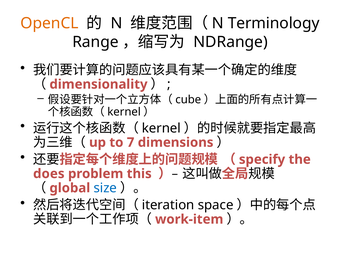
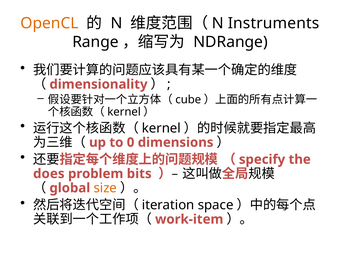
Terminology: Terminology -> Instruments
7: 7 -> 0
this: this -> bits
size colour: blue -> orange
